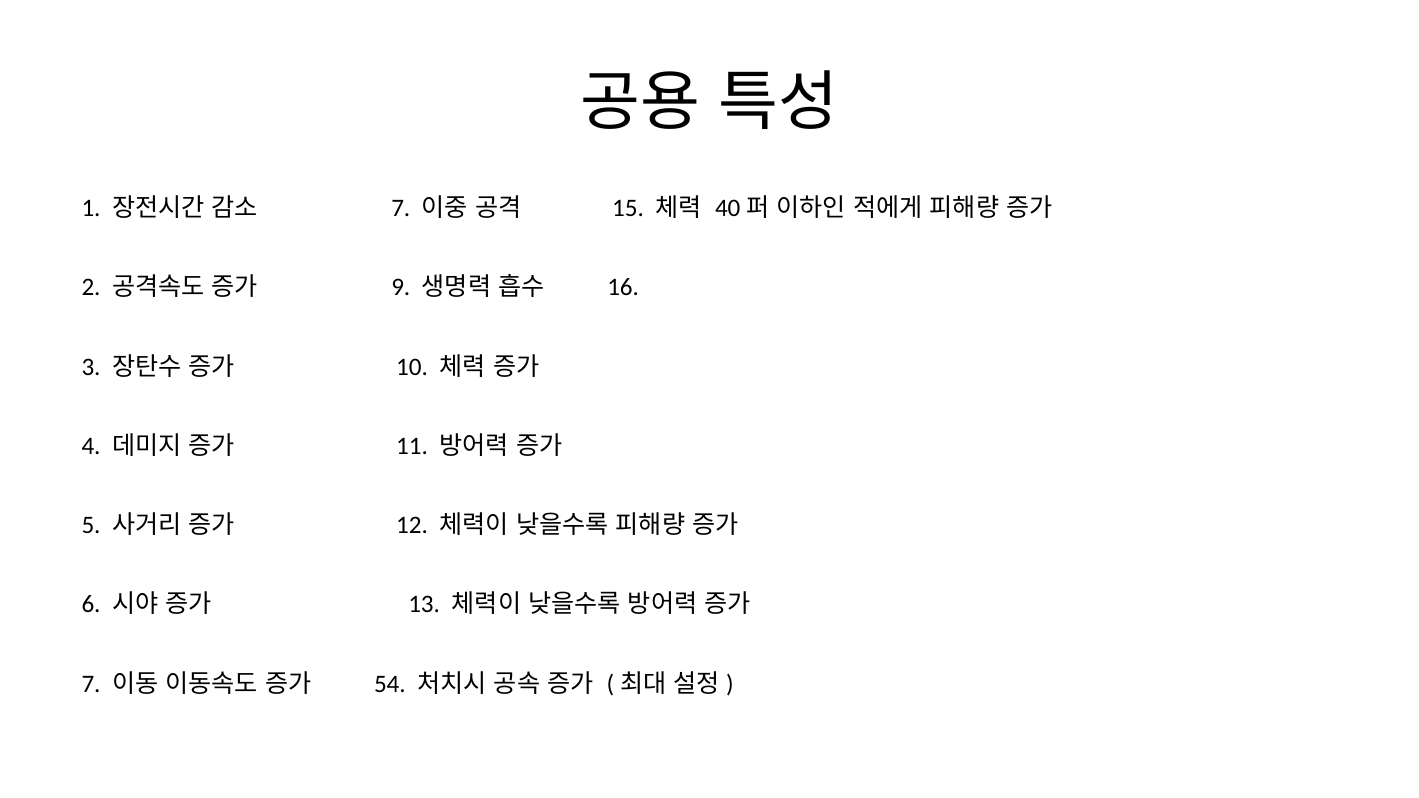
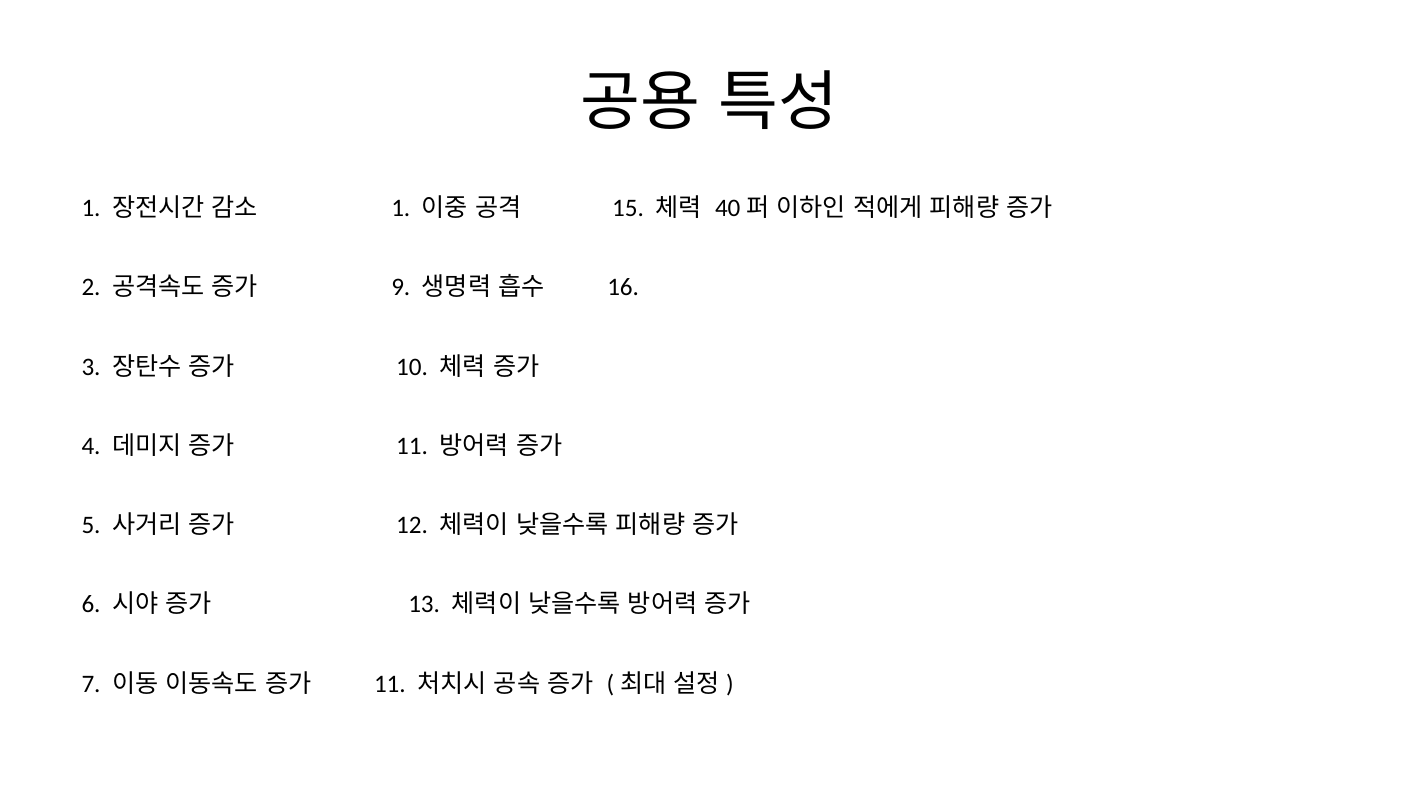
7 at (401, 208): 7 -> 1
54 at (390, 684): 54 -> 11
